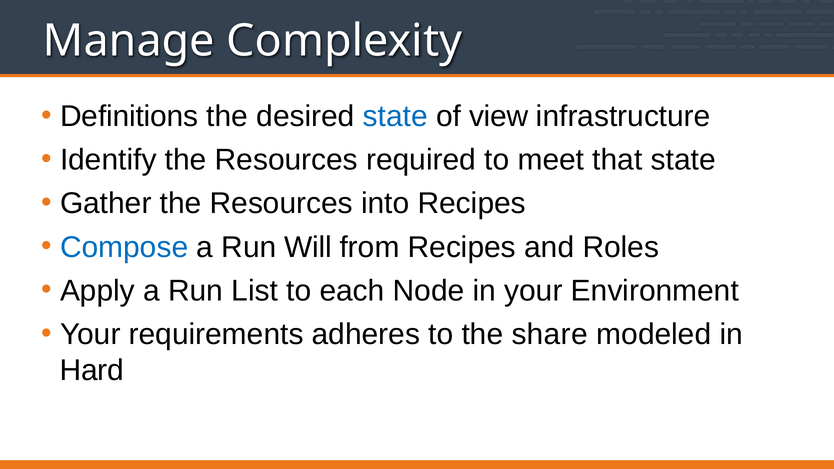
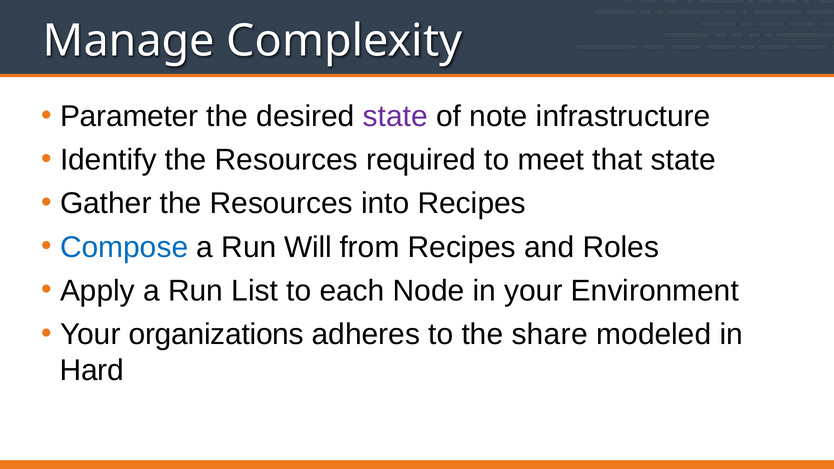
Definitions: Definitions -> Parameter
state at (395, 117) colour: blue -> purple
view: view -> note
requirements: requirements -> organizations
